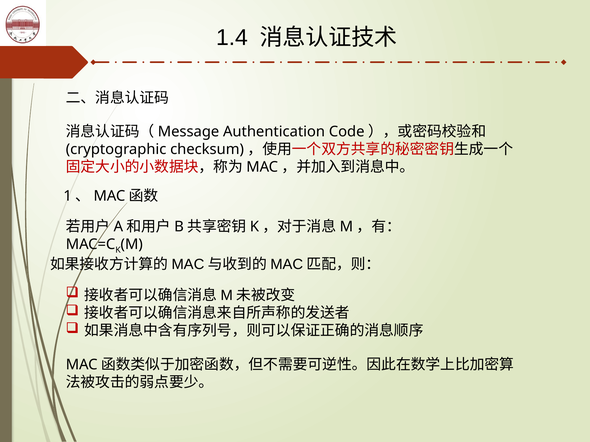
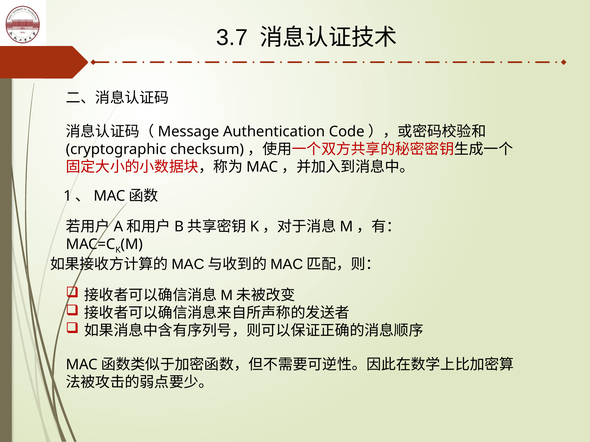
1.4: 1.4 -> 3.7
